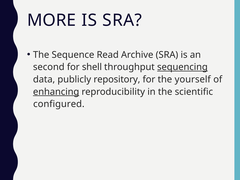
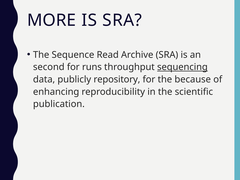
shell: shell -> runs
yourself: yourself -> because
enhancing underline: present -> none
configured: configured -> publication
